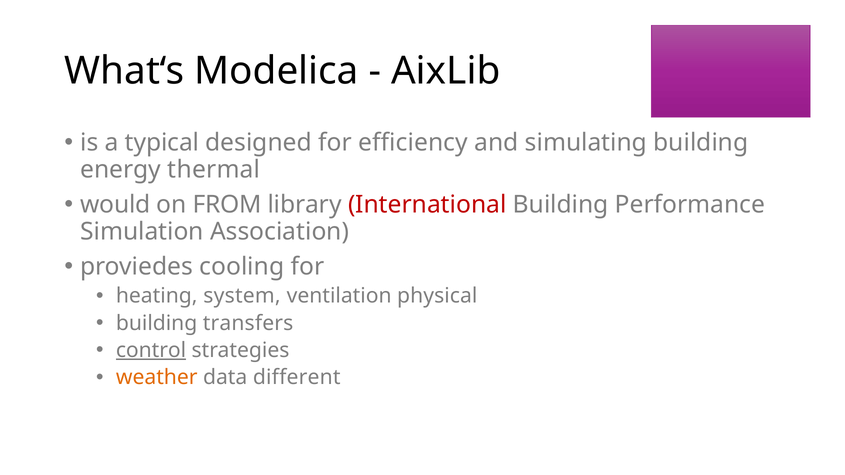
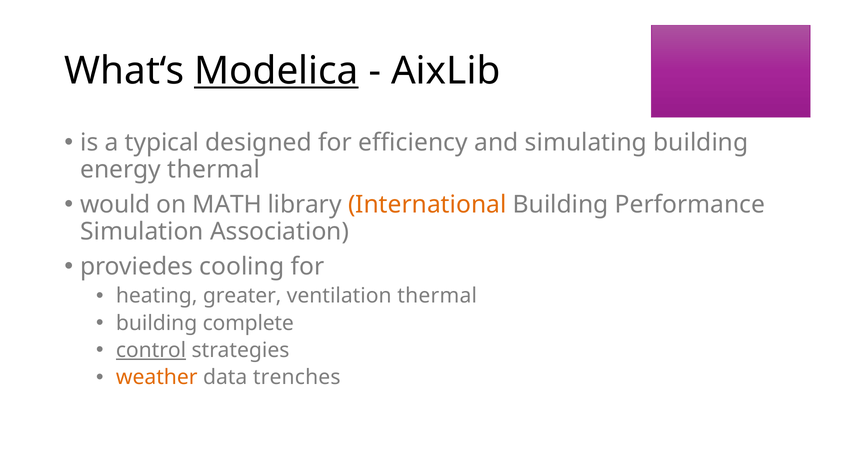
Modelica underline: none -> present
FROM: FROM -> MATH
International colour: red -> orange
system: system -> greater
ventilation physical: physical -> thermal
transfers: transfers -> complete
different: different -> trenches
